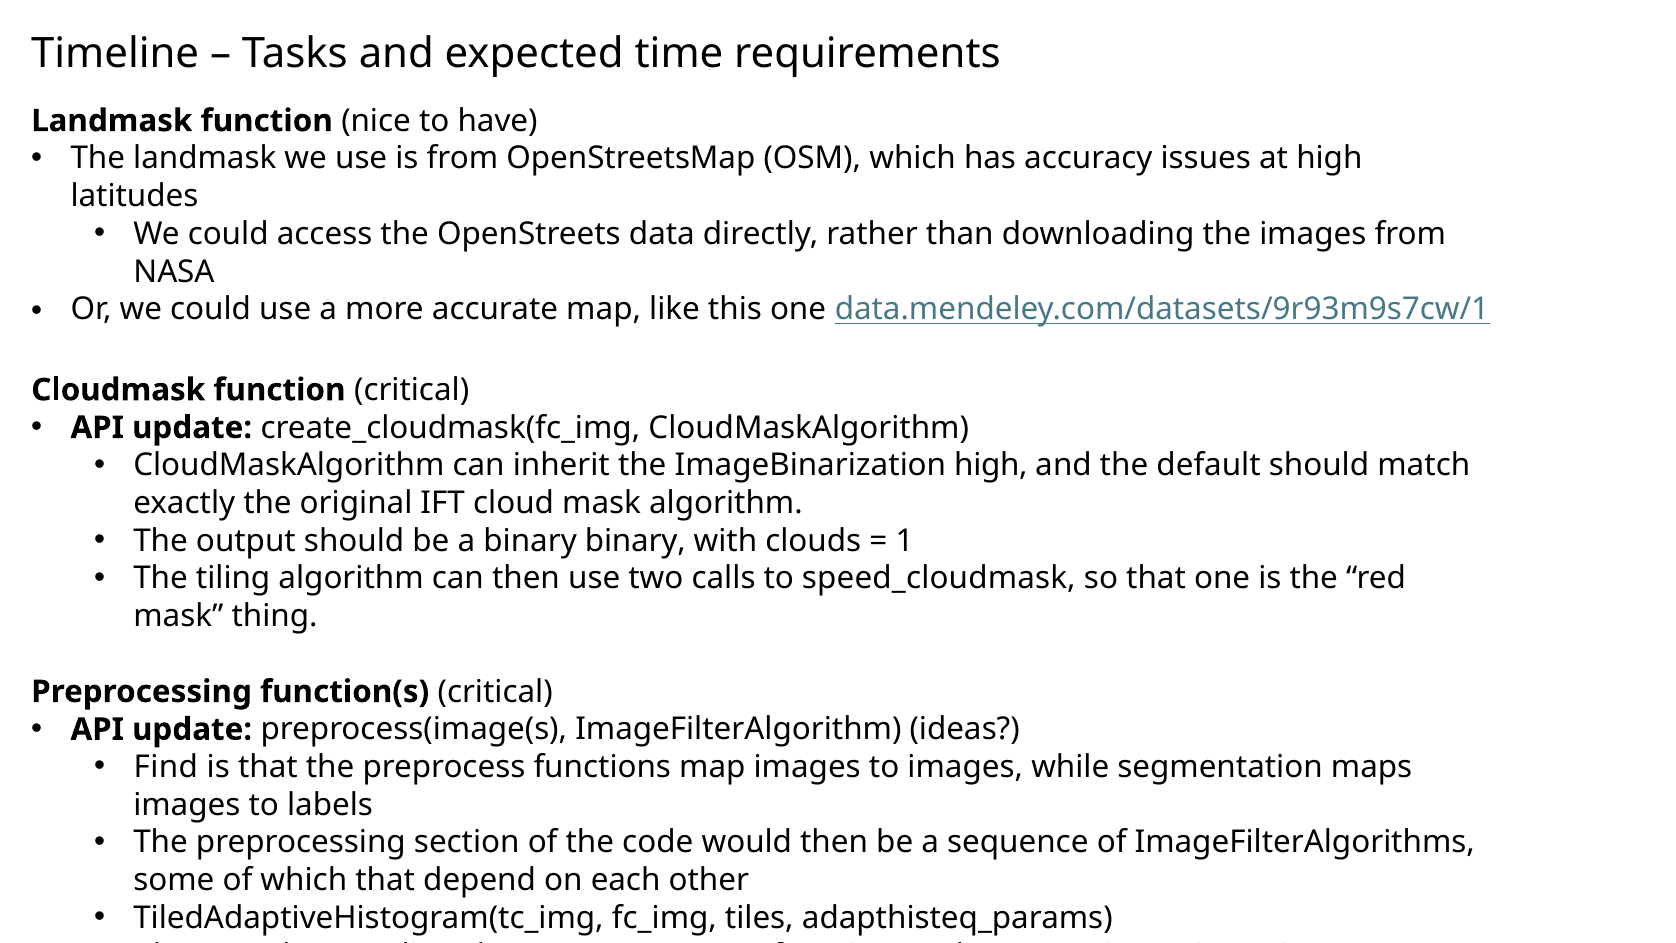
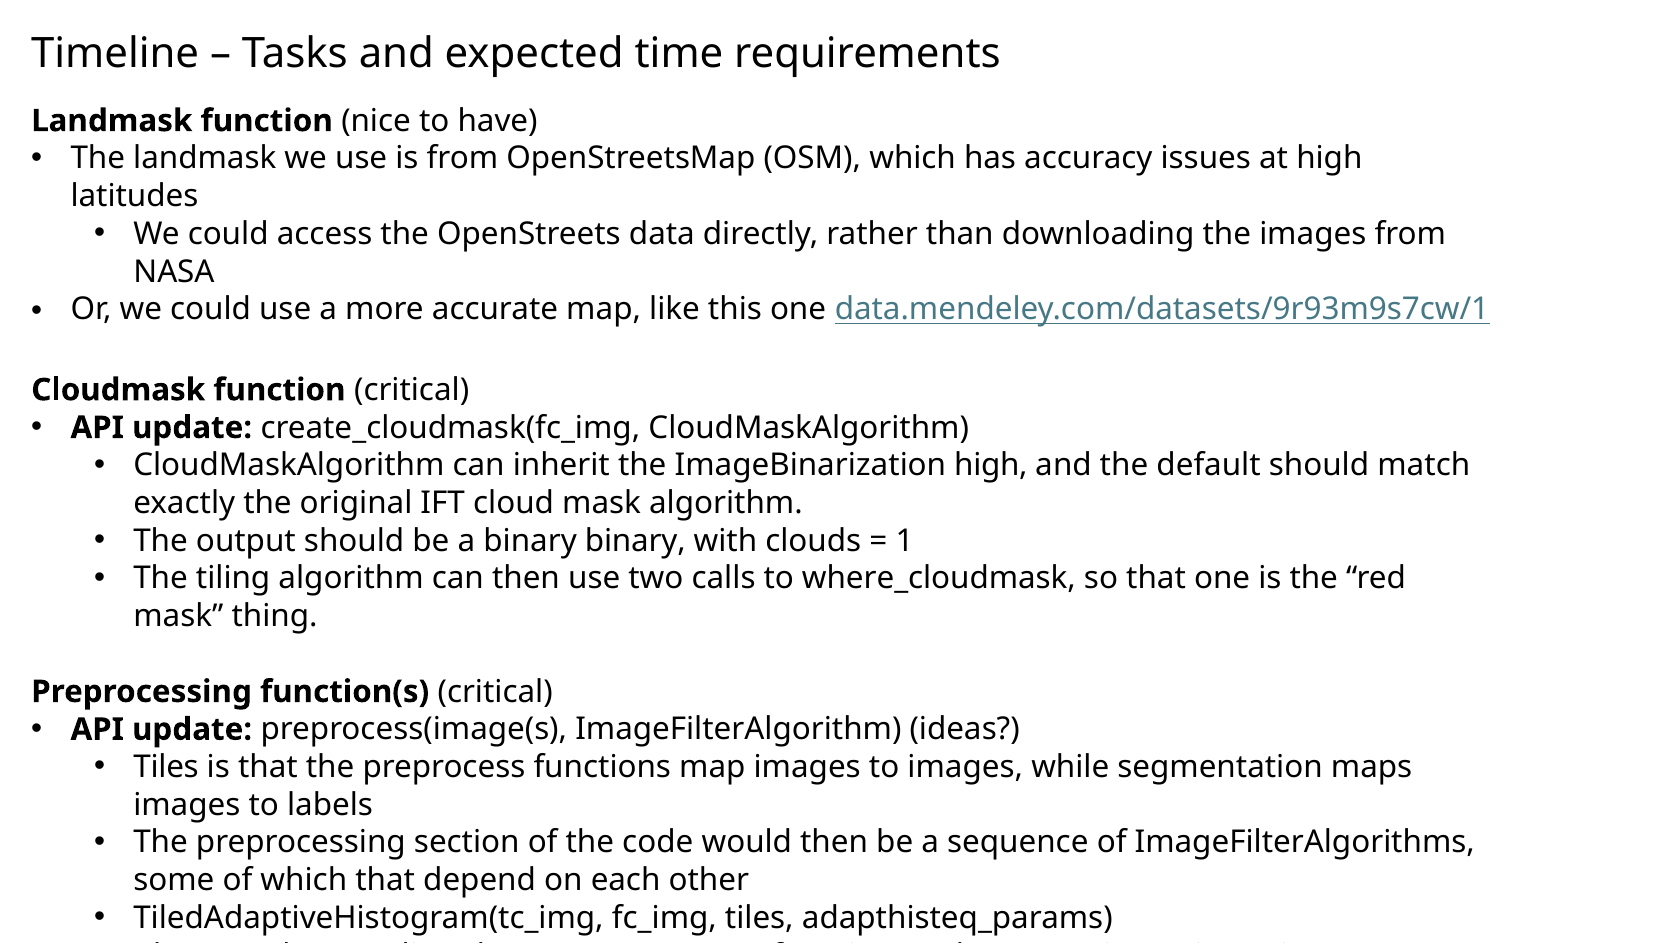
speed_cloudmask: speed_cloudmask -> where_cloudmask
Find at (166, 767): Find -> Tiles
